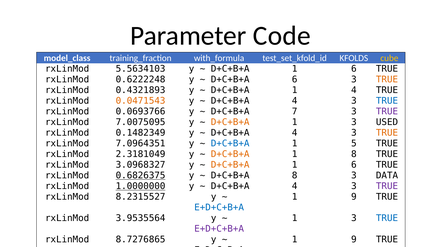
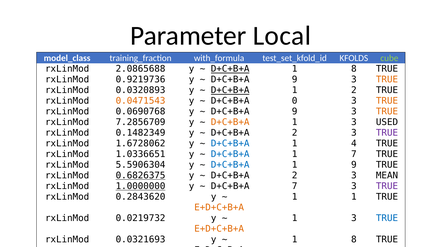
Code: Code -> Local
cube colour: yellow -> light green
5.5634103: 5.5634103 -> 2.0865688
D+C+B+A at (230, 69) underline: none -> present
6 at (354, 69): 6 -> 8
0.6222248: 0.6222248 -> 0.9219736
6 at (295, 80): 6 -> 9
0.4321893: 0.4321893 -> 0.0320893
D+C+B+A at (230, 90) underline: none -> present
1 4: 4 -> 2
4 at (295, 101): 4 -> 0
TRUE at (387, 101) colour: blue -> orange
0.0693766: 0.0693766 -> 0.0690768
7 at (295, 112): 7 -> 9
TRUE at (387, 112) colour: purple -> orange
7.0075095: 7.0075095 -> 7.2856709
4 at (295, 133): 4 -> 2
TRUE at (387, 133) colour: orange -> purple
7.0964351: 7.0964351 -> 1.6728062
5: 5 -> 4
2.3181049: 2.3181049 -> 1.0336651
D+C+B+A at (230, 154) colour: orange -> blue
1 8: 8 -> 7
3.0968327: 3.0968327 -> 5.5906304
D+C+B+A at (230, 165) colour: orange -> blue
6 at (354, 165): 6 -> 9
8 at (295, 176): 8 -> 2
DATA: DATA -> MEAN
4 at (295, 186): 4 -> 7
8.2315527: 8.2315527 -> 0.2843620
9 at (354, 197): 9 -> 1
E+D+C+B+A at (219, 207) colour: blue -> orange
3.9535564: 3.9535564 -> 0.0219732
E+D+C+B+A at (219, 229) colour: purple -> orange
8.7276865: 8.7276865 -> 0.0321693
9 at (354, 239): 9 -> 8
